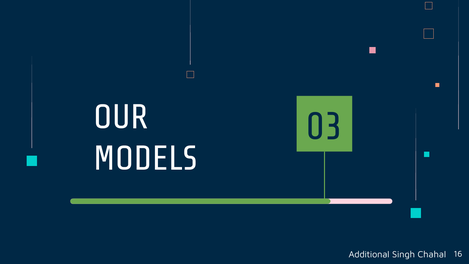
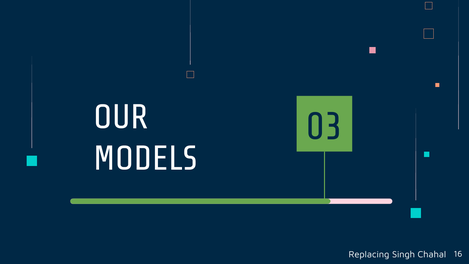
Additional: Additional -> Replacing
